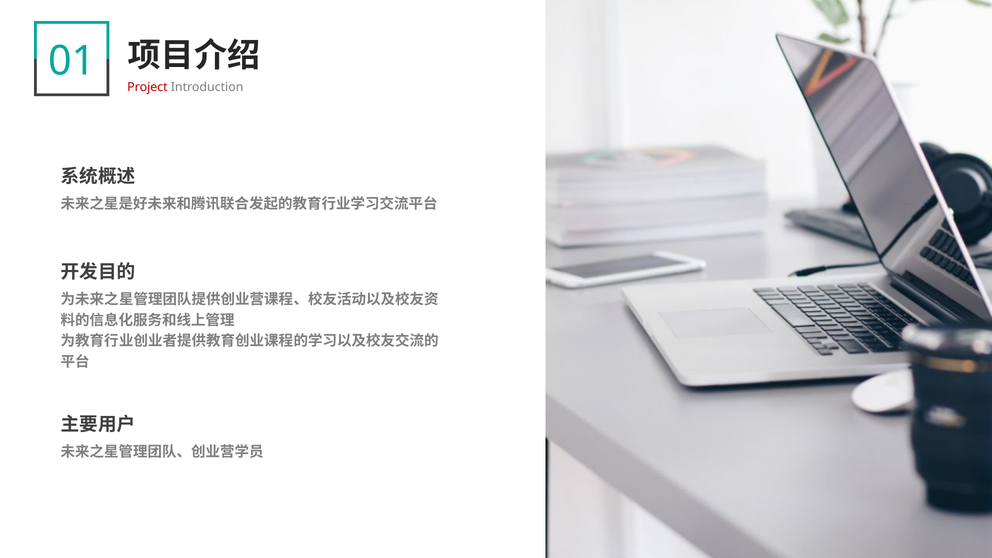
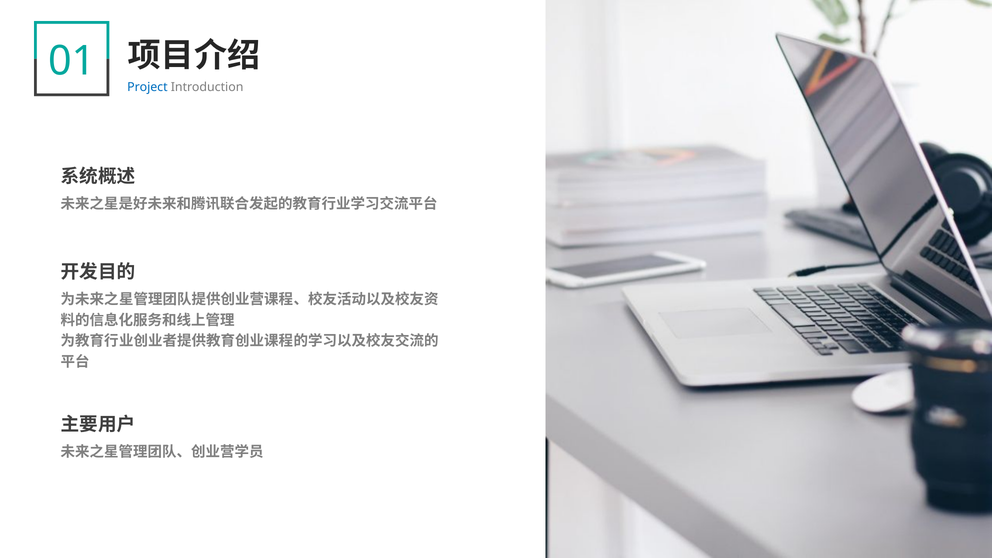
Project colour: red -> blue
